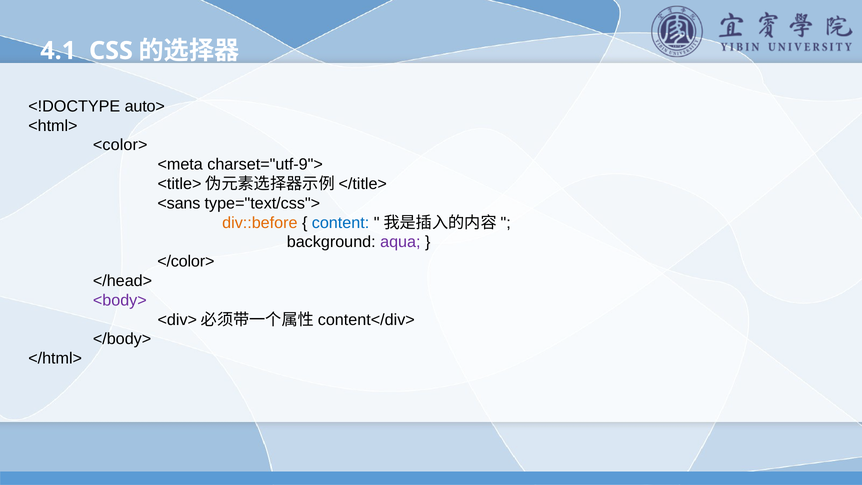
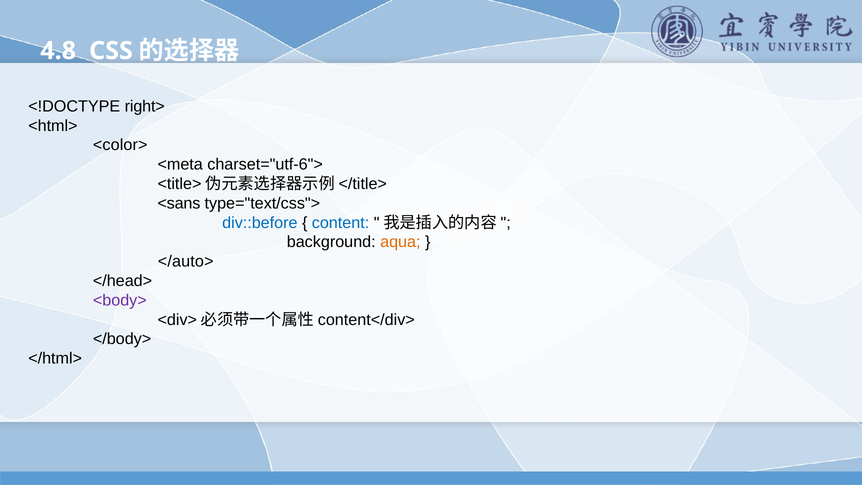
4.1: 4.1 -> 4.8
auto>: auto> -> right>
charset="utf-9">: charset="utf-9"> -> charset="utf-6">
div::before colour: orange -> blue
aqua colour: purple -> orange
</color>: </color> -> </auto>
